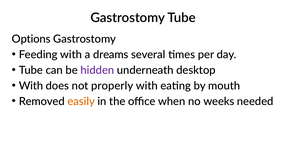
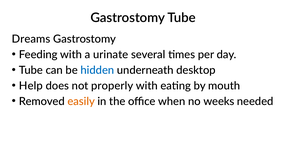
Options: Options -> Dreams
dreams: dreams -> urinate
hidden colour: purple -> blue
With at (31, 86): With -> Help
